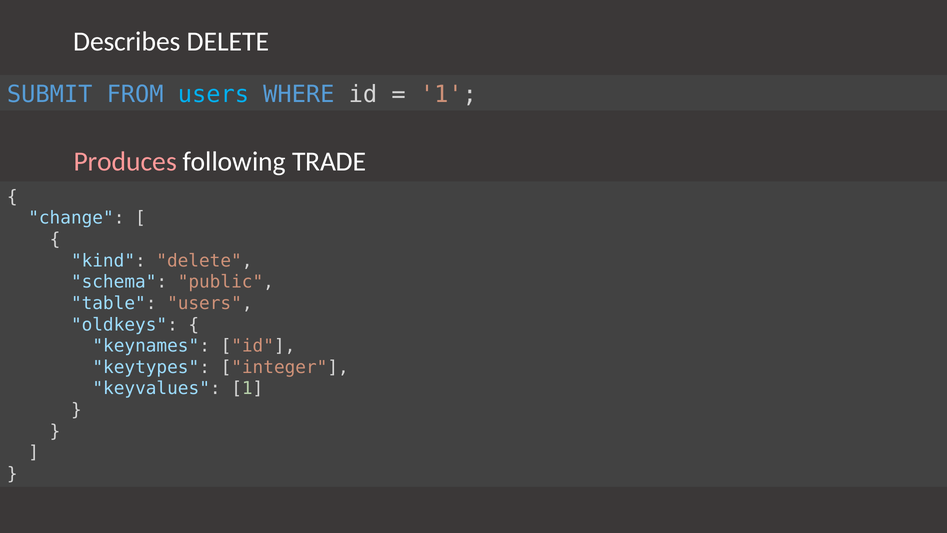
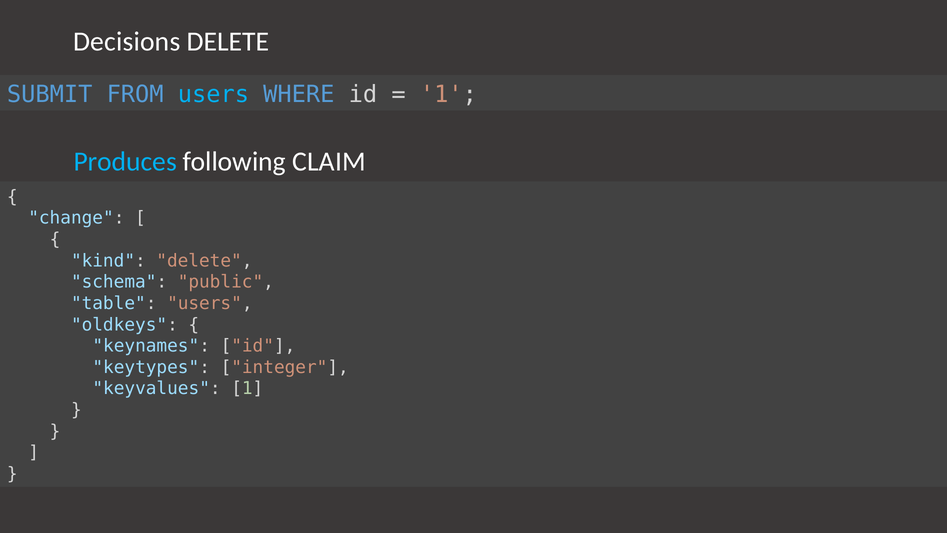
Describes: Describes -> Decisions
Produces colour: pink -> light blue
TRADE: TRADE -> CLAIM
